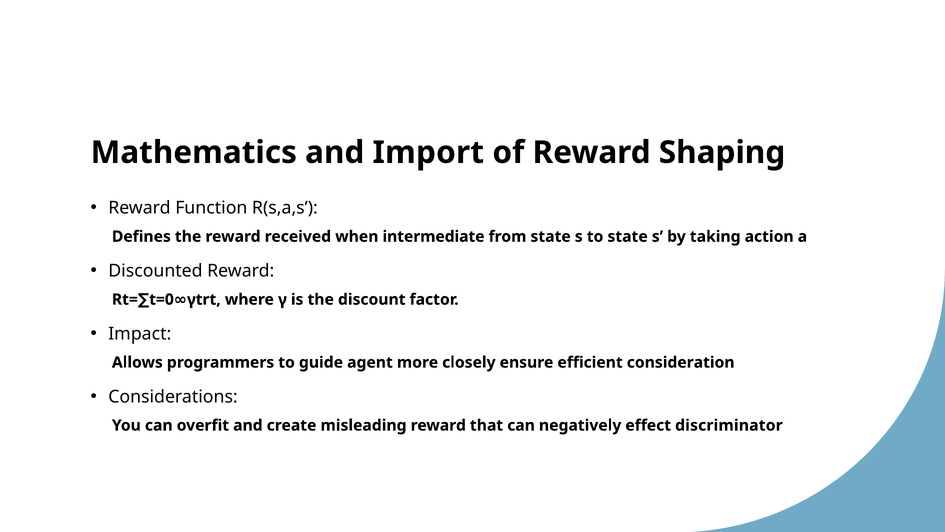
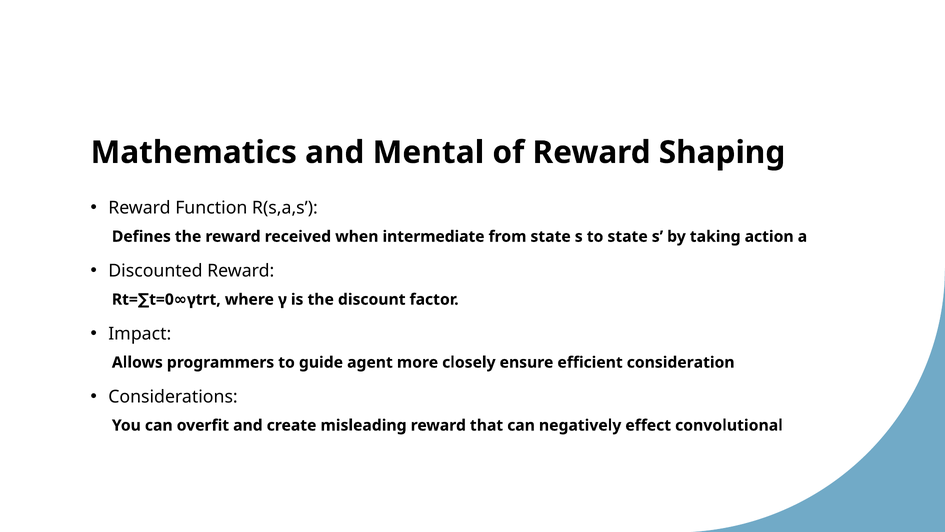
Import: Import -> Mental
discriminator: discriminator -> convolutional
